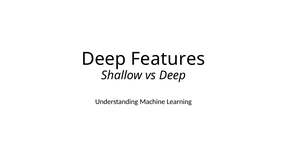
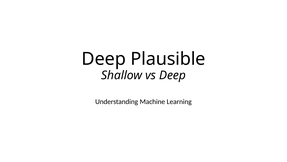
Features: Features -> Plausible
